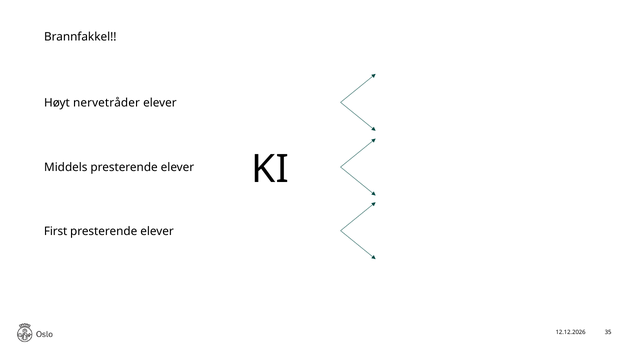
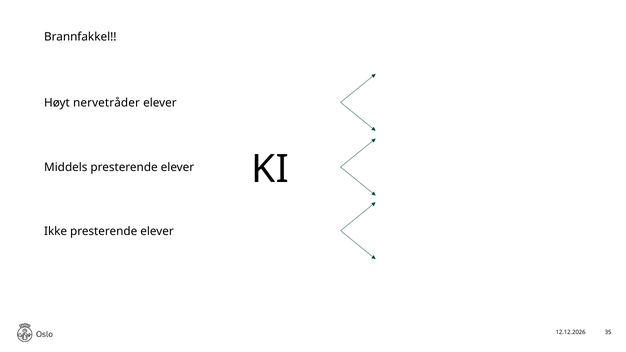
First: First -> Ikke
